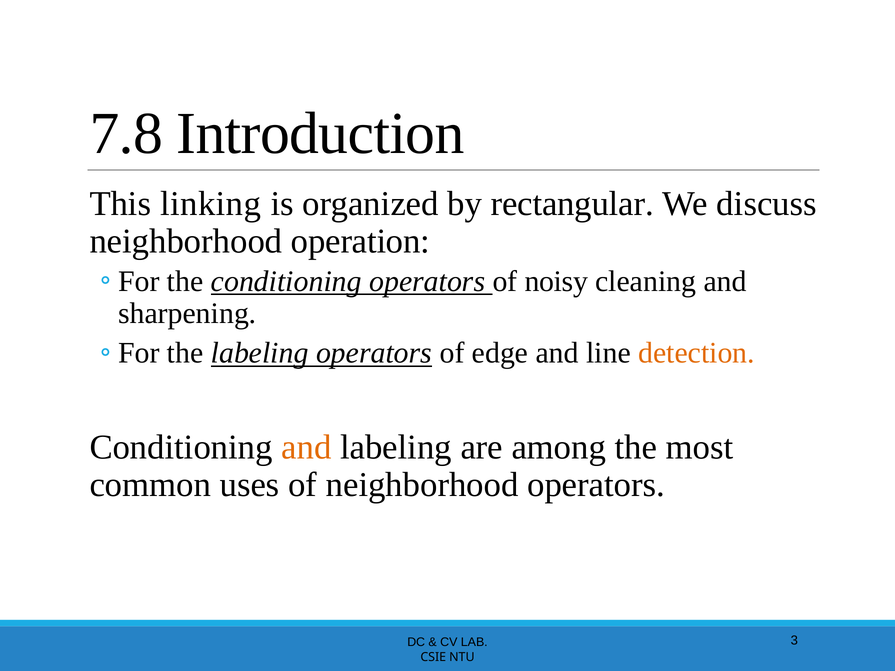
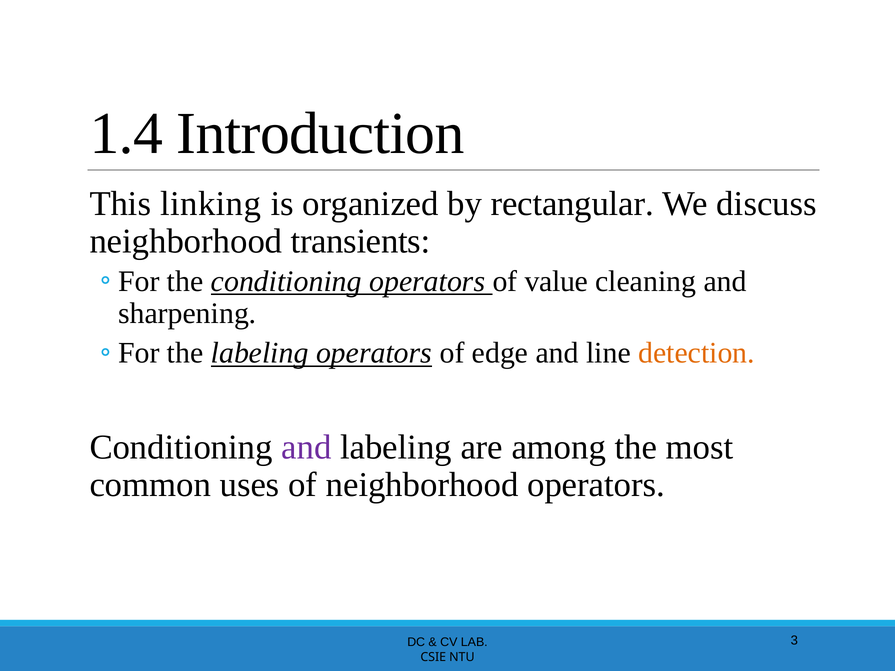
7.8: 7.8 -> 1.4
operation: operation -> transients
noisy: noisy -> value
and at (306, 448) colour: orange -> purple
